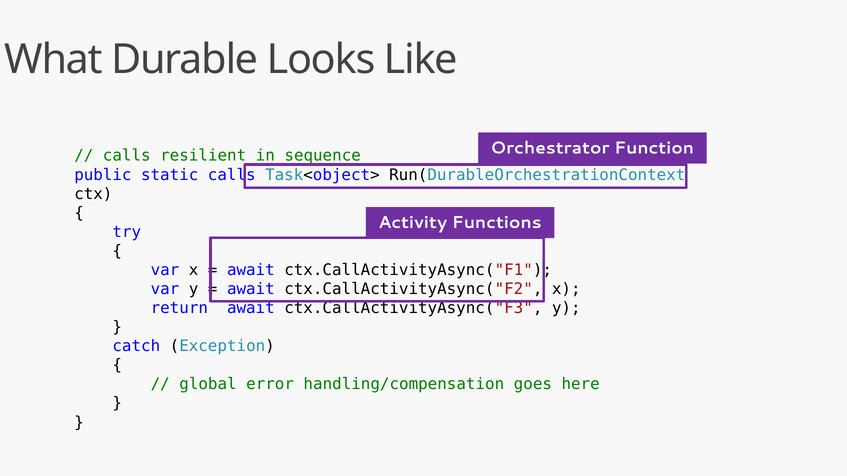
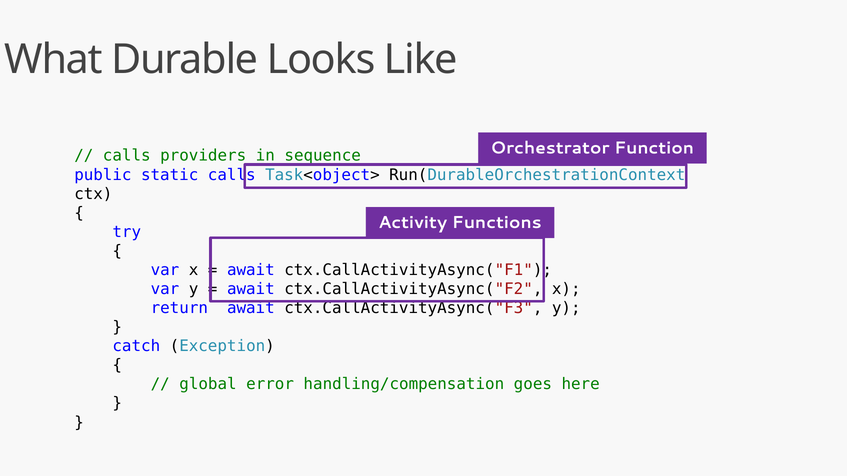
resilient: resilient -> providers
